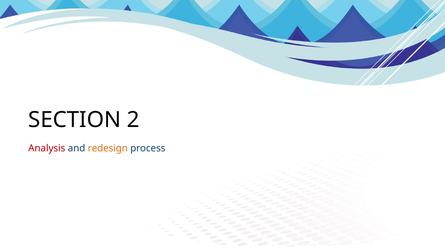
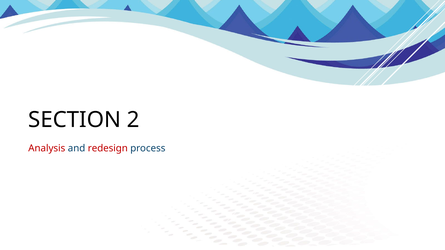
redesign colour: orange -> red
